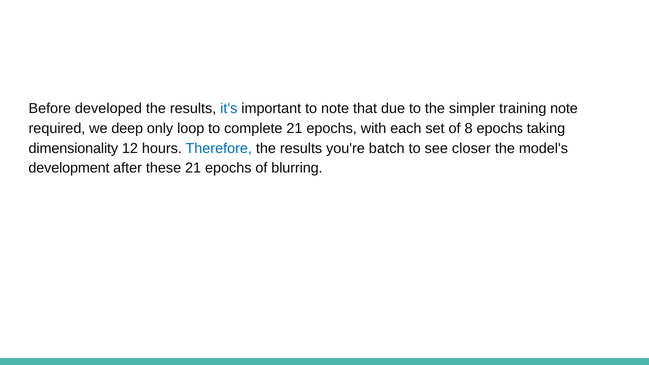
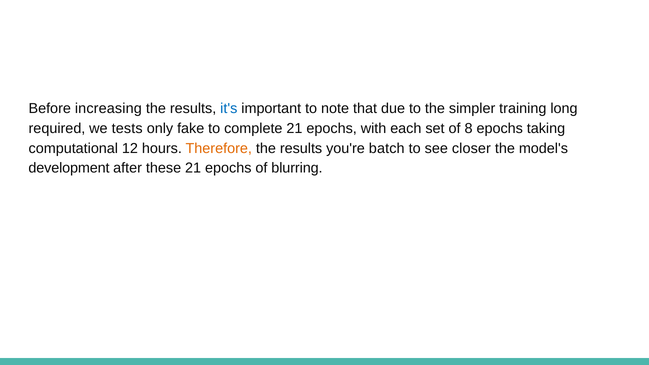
developed: developed -> increasing
training note: note -> long
deep: deep -> tests
loop: loop -> fake
dimensionality: dimensionality -> computational
Therefore colour: blue -> orange
